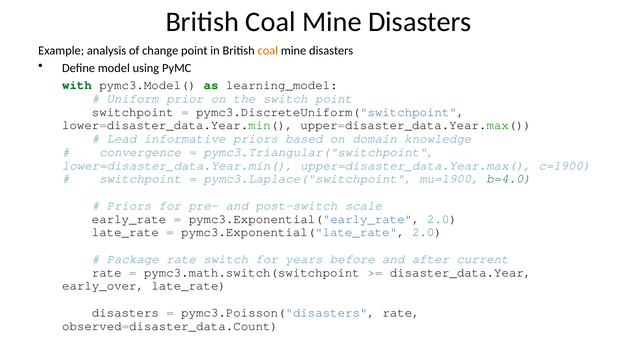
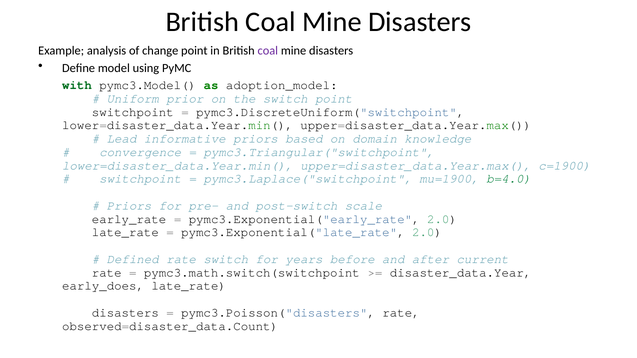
coal at (268, 51) colour: orange -> purple
learning_model: learning_model -> adoption_model
Package: Package -> Defined
early_over: early_over -> early_does
